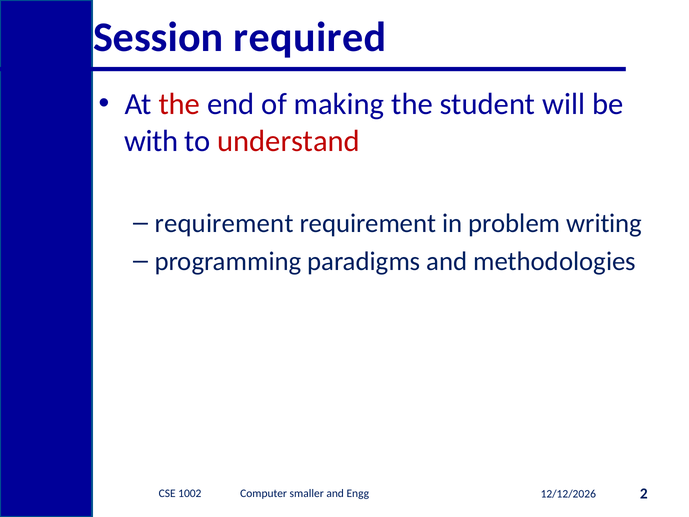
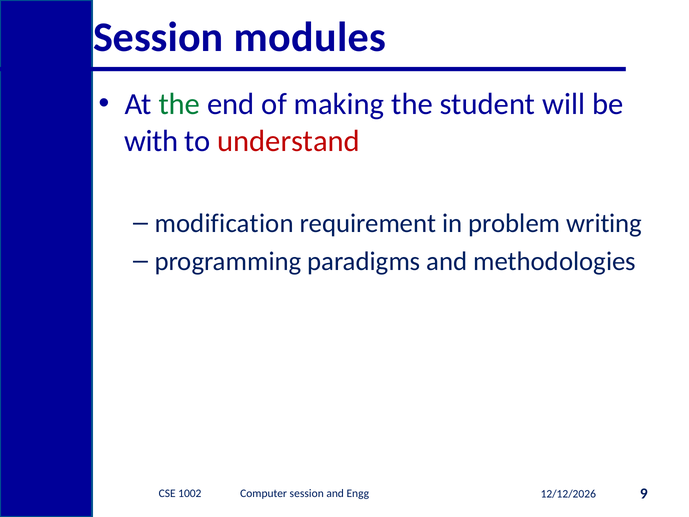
required: required -> modules
the at (179, 104) colour: red -> green
requirement at (224, 223): requirement -> modification
Computer smaller: smaller -> session
2: 2 -> 9
